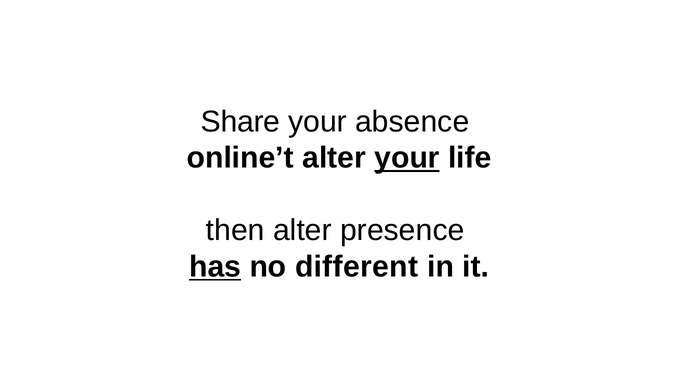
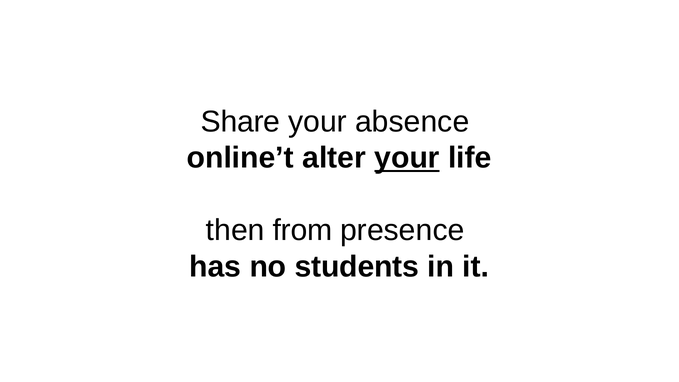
then alter: alter -> from
has underline: present -> none
different: different -> students
